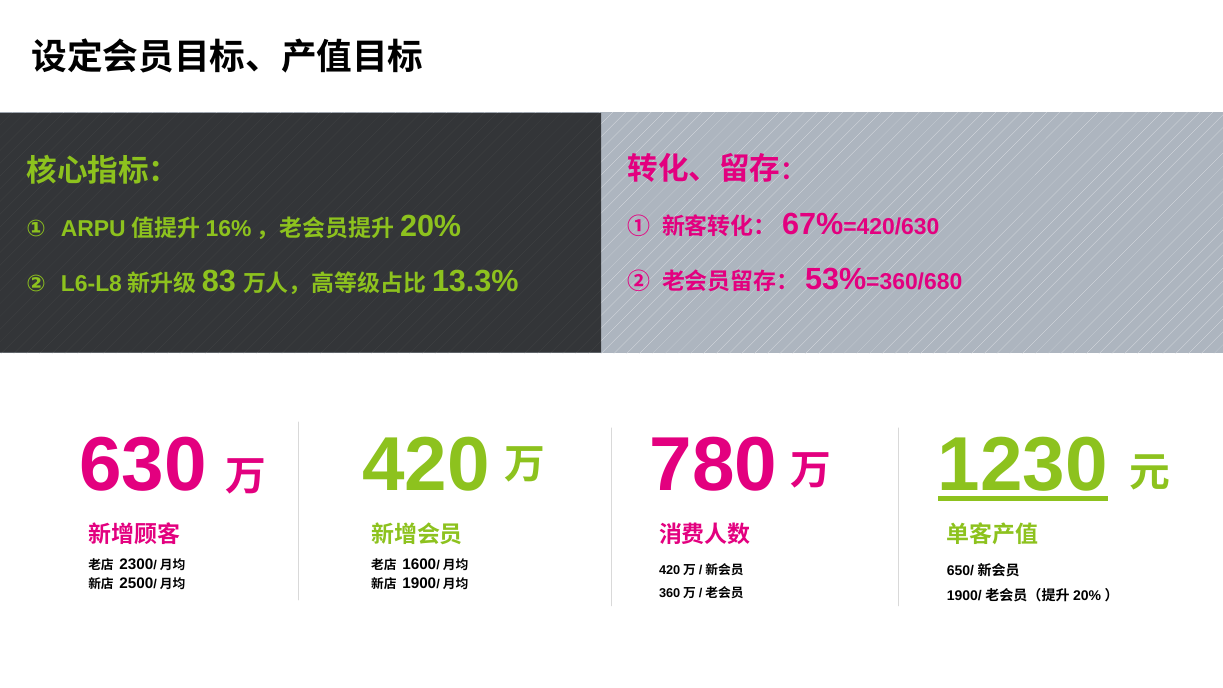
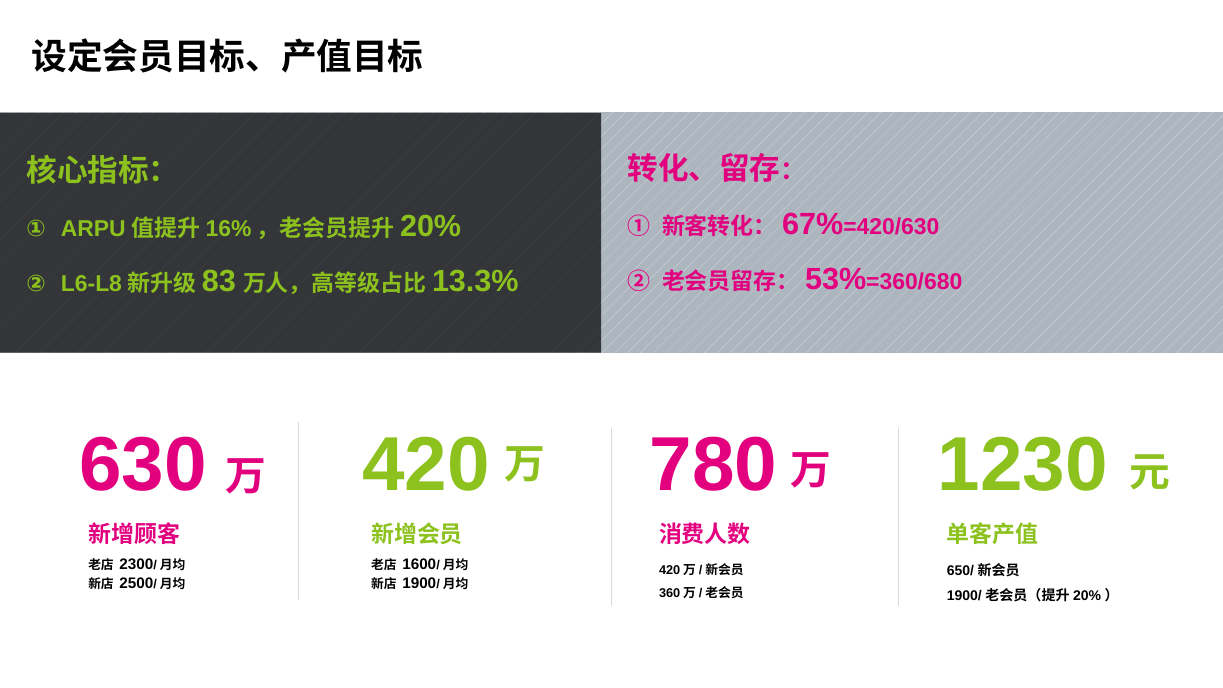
1230 underline: present -> none
